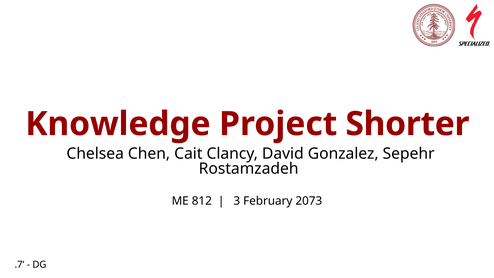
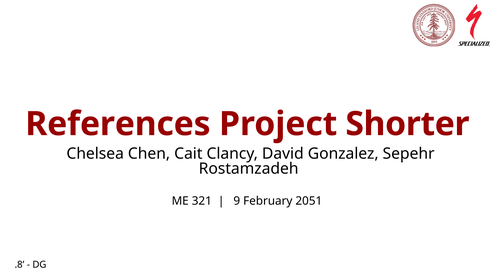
Knowledge: Knowledge -> References
812: 812 -> 321
3: 3 -> 9
2073: 2073 -> 2051
.7: .7 -> .8
